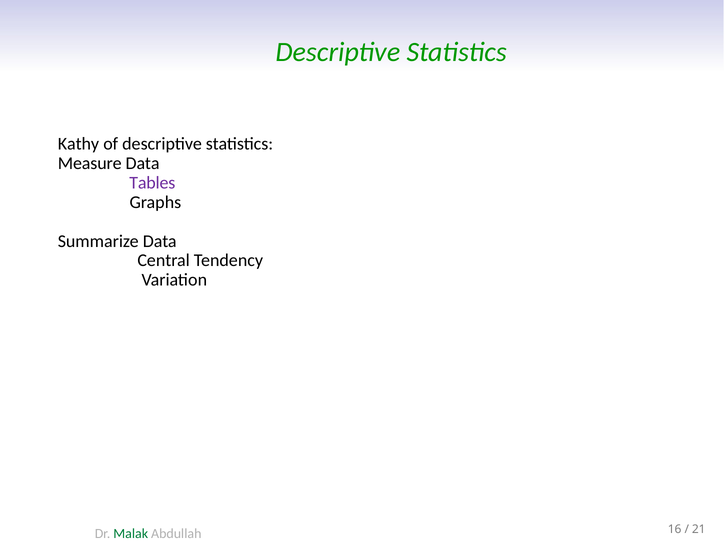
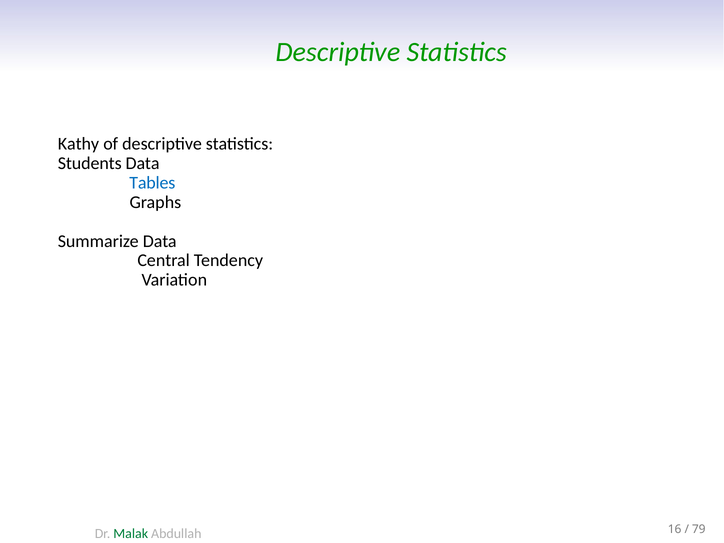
Measure: Measure -> Students
Tables colour: purple -> blue
21: 21 -> 79
